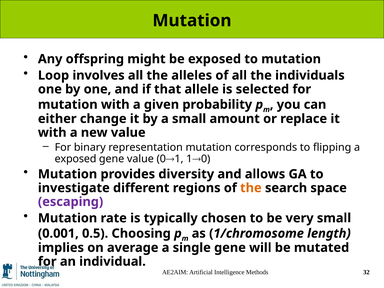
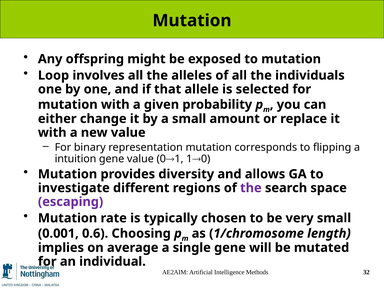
exposed at (76, 159): exposed -> intuition
the at (251, 188) colour: orange -> purple
0.5: 0.5 -> 0.6
